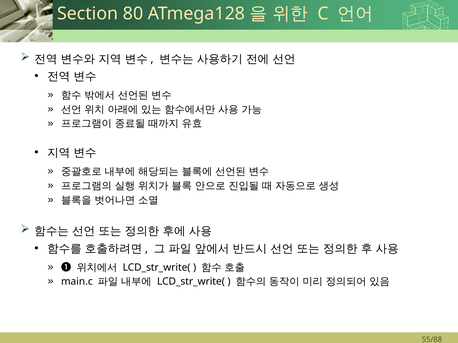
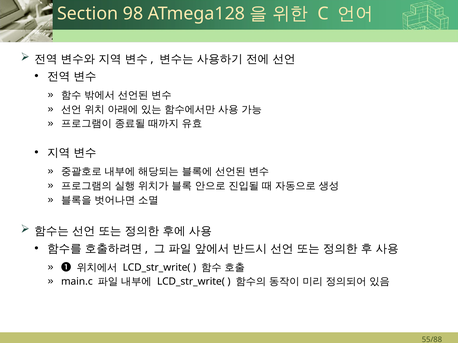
80: 80 -> 98
